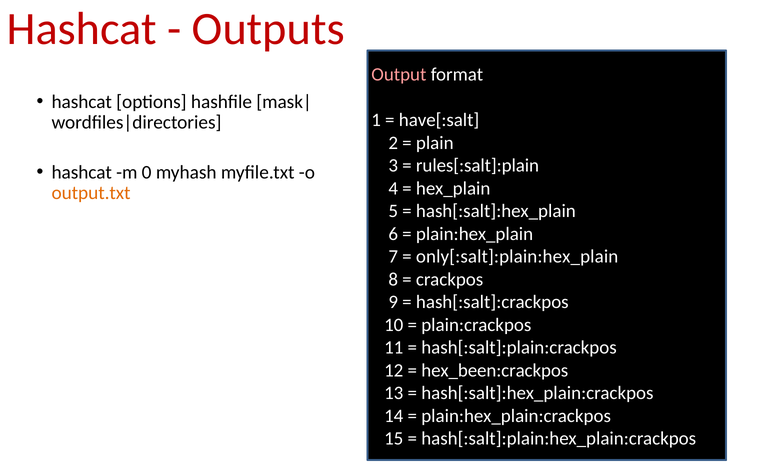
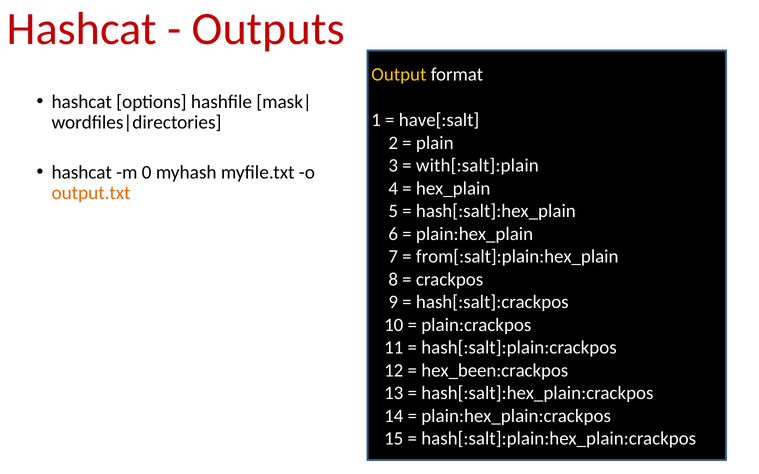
Output colour: pink -> yellow
rules[:salt]:plain: rules[:salt]:plain -> with[:salt]:plain
only[:salt]:plain:hex_plain: only[:salt]:plain:hex_plain -> from[:salt]:plain:hex_plain
